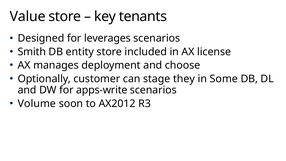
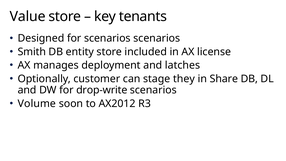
for leverages: leverages -> scenarios
choose: choose -> latches
Some: Some -> Share
apps-write: apps-write -> drop-write
